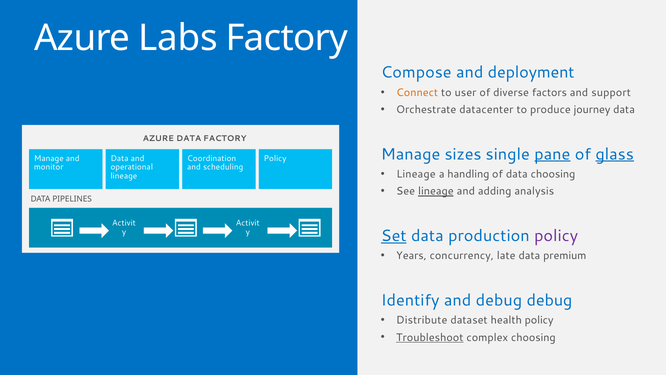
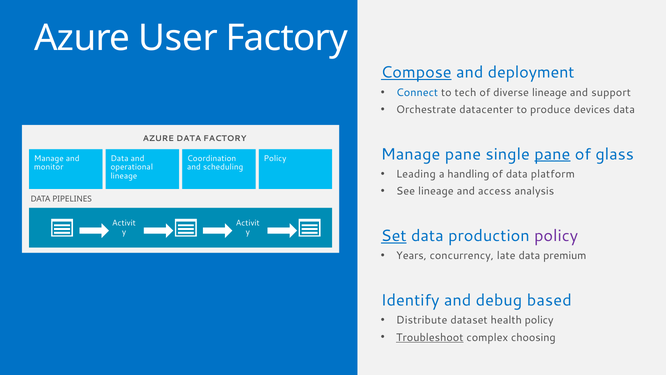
Labs: Labs -> User
Compose underline: none -> present
Connect colour: orange -> blue
user: user -> tech
diverse factors: factors -> lineage
journey: journey -> devices
Manage sizes: sizes -> pane
glass underline: present -> none
Lineage at (416, 174): Lineage -> Leading
data choosing: choosing -> platform
lineage at (436, 191) underline: present -> none
adding: adding -> access
debug debug: debug -> based
